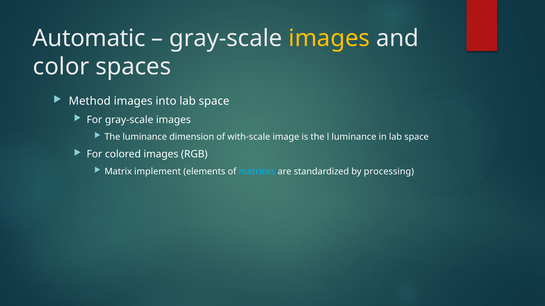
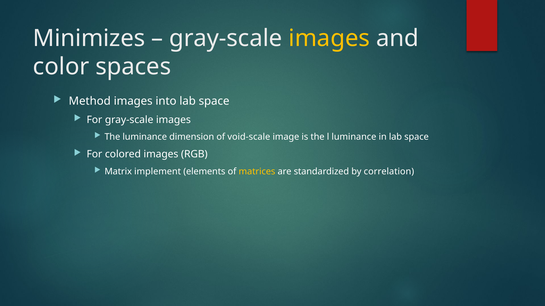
Automatic: Automatic -> Minimizes
with-scale: with-scale -> void-scale
matrices colour: light blue -> yellow
processing: processing -> correlation
